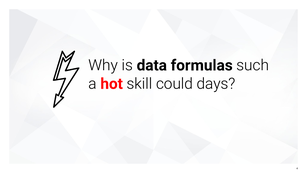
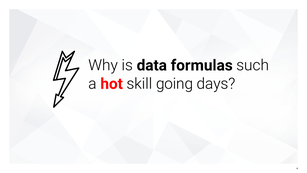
could: could -> going
